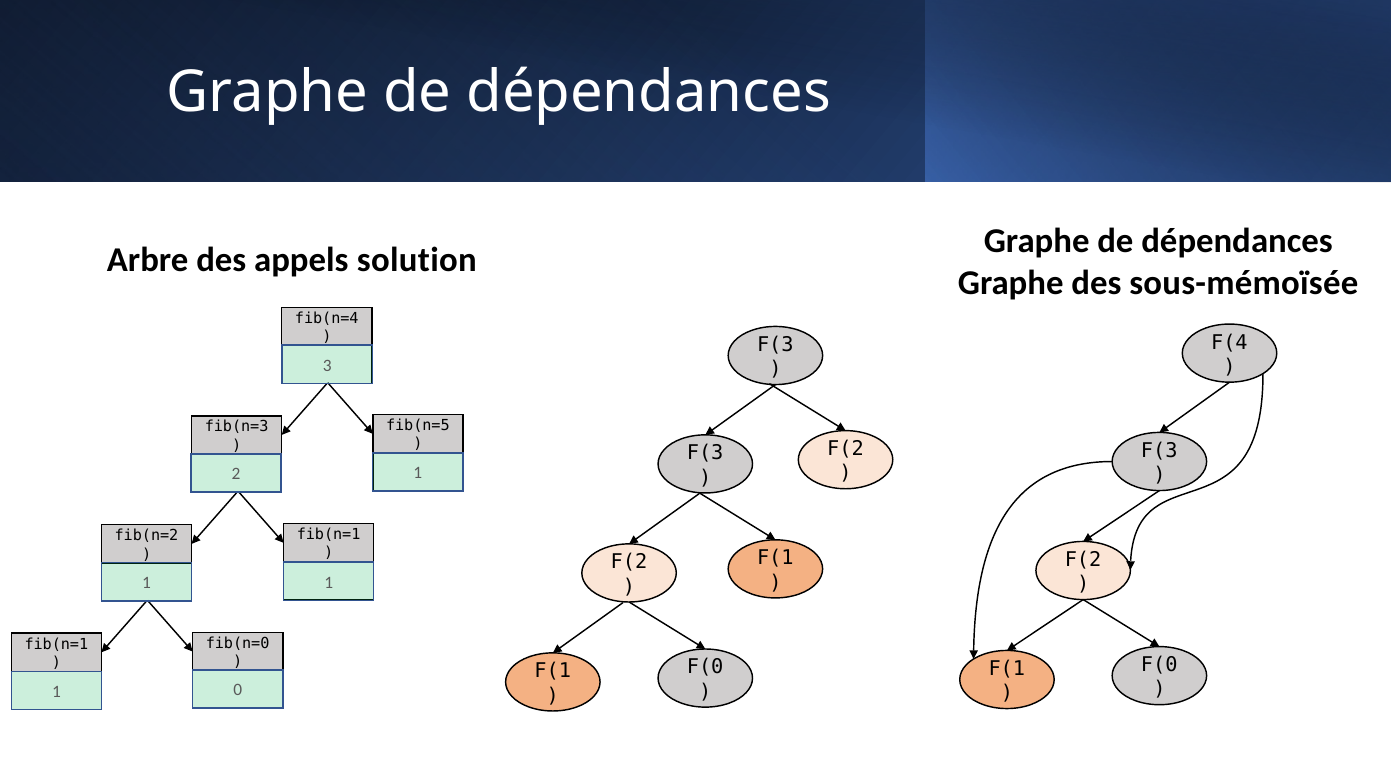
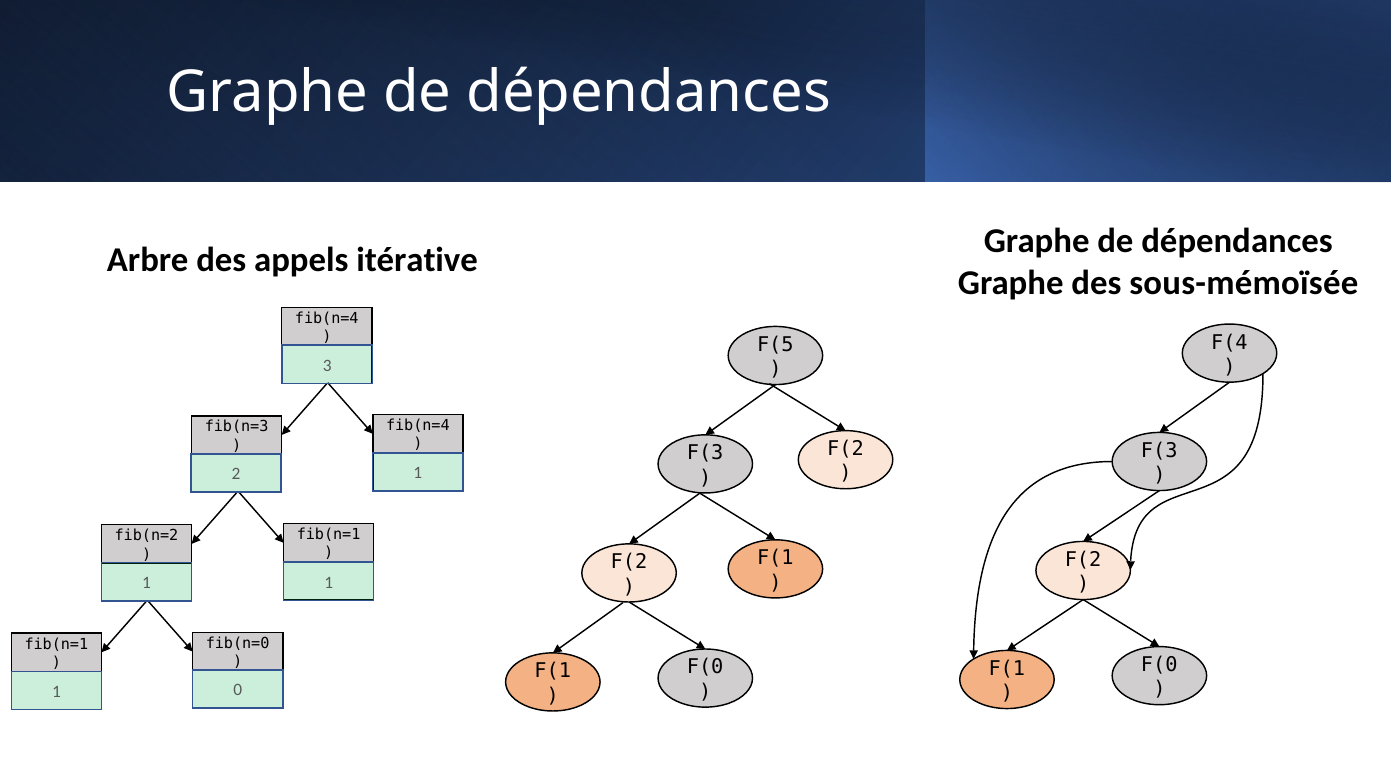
solution: solution -> itérative
F(3 at (775, 345): F(3 -> F(5
fib(n=5 at (418, 426): fib(n=5 -> fib(n=4
